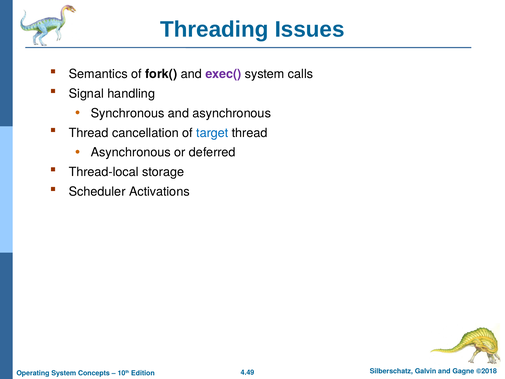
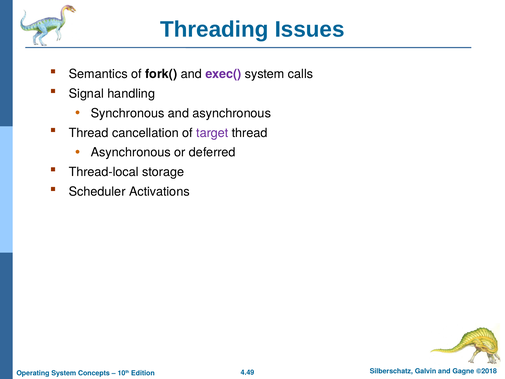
target colour: blue -> purple
